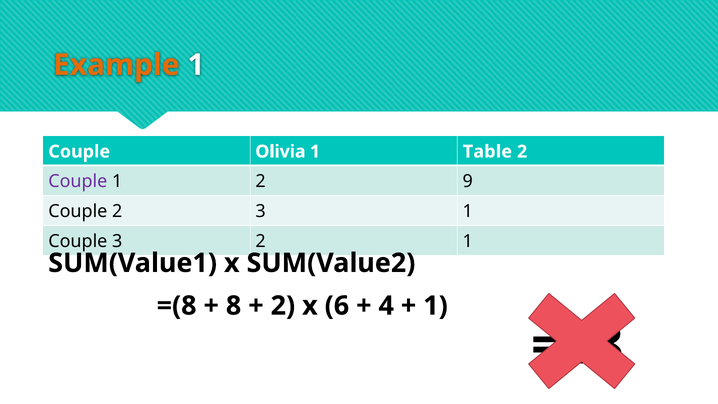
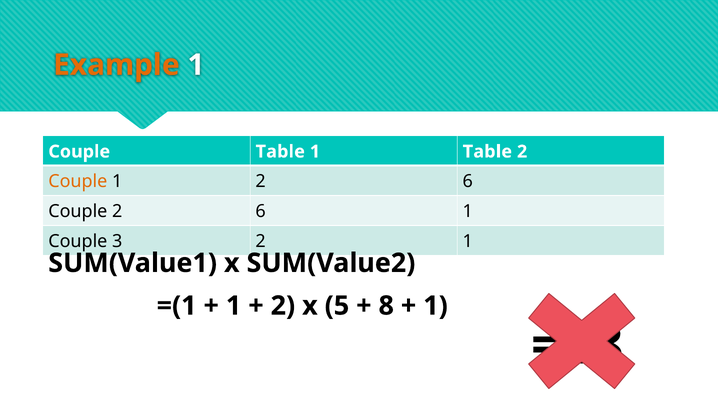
Couple Olivia: Olivia -> Table
Couple at (78, 182) colour: purple -> orange
1 2 9: 9 -> 6
Couple 2 3: 3 -> 6
=(8: =(8 -> =(1
8 at (234, 306): 8 -> 1
6: 6 -> 5
4: 4 -> 8
